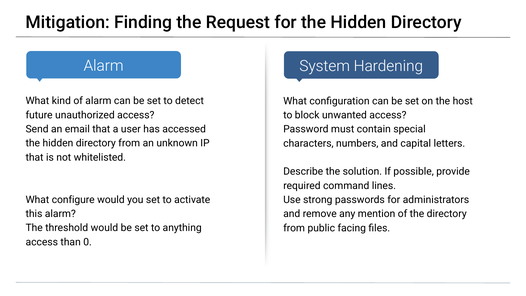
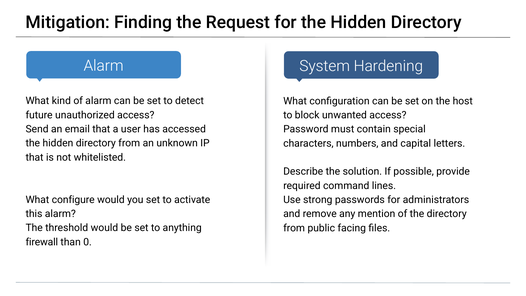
access at (42, 242): access -> firewall
